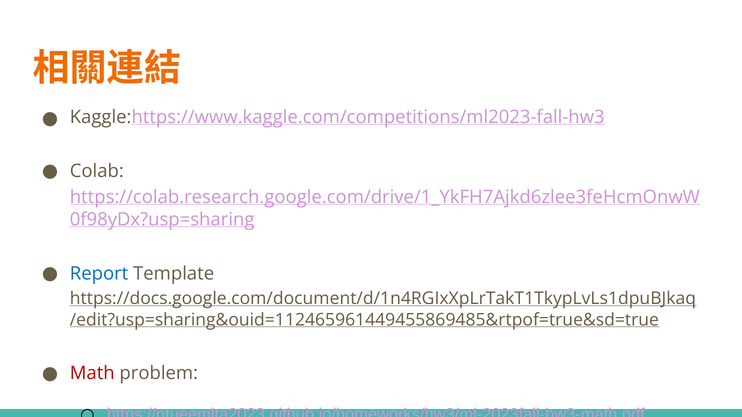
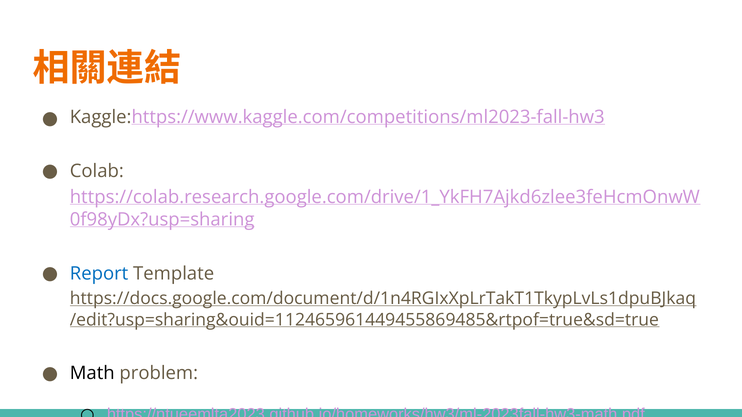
Math colour: red -> black
